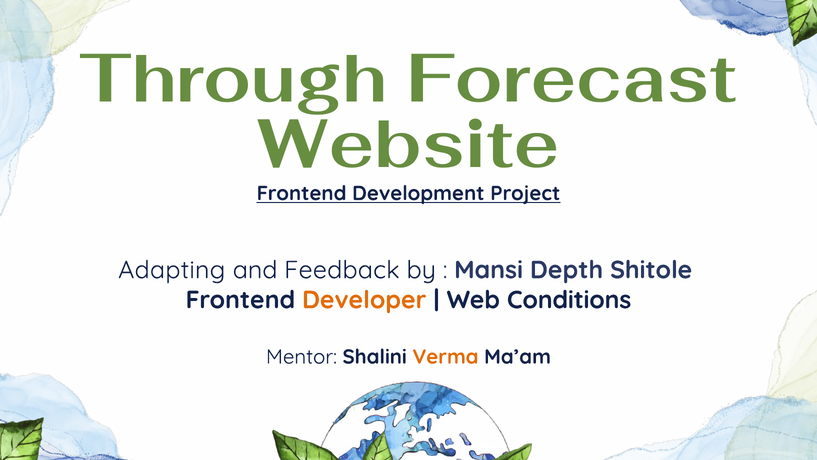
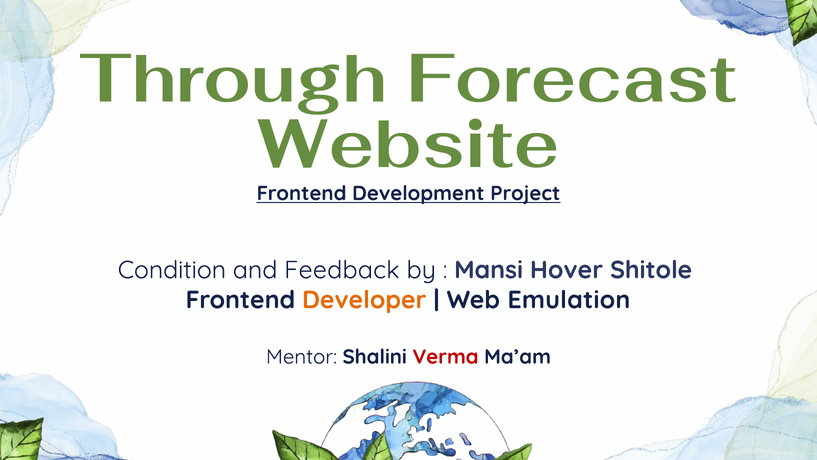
Adapting: Adapting -> Condition
Depth: Depth -> Hover
Conditions: Conditions -> Emulation
Verma colour: orange -> red
